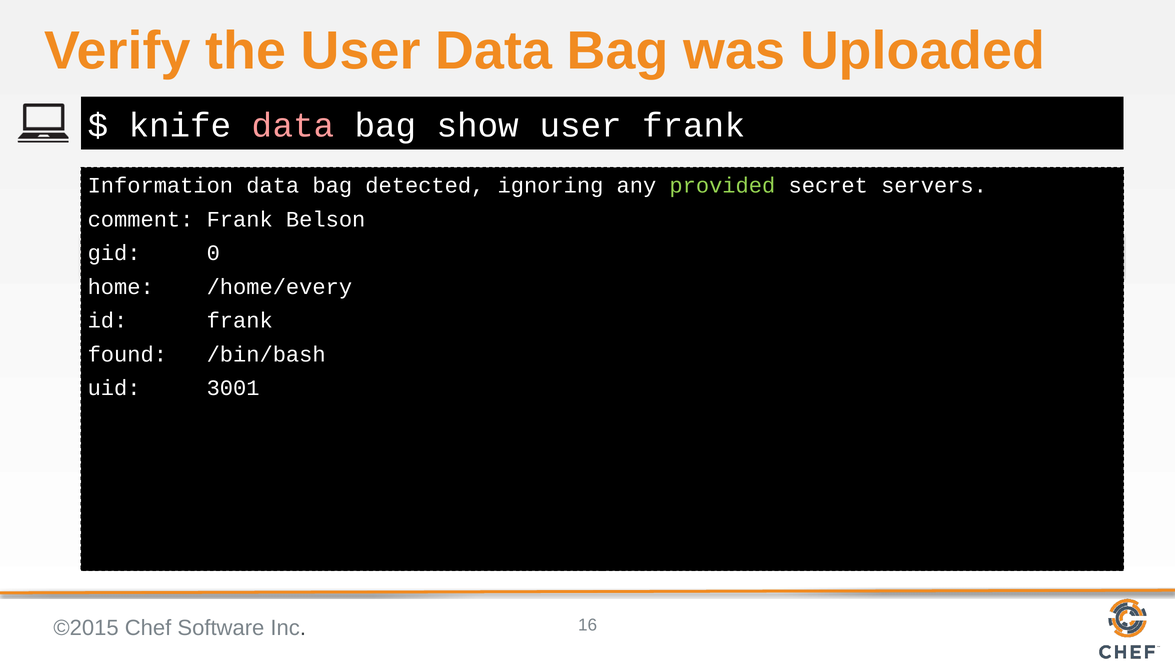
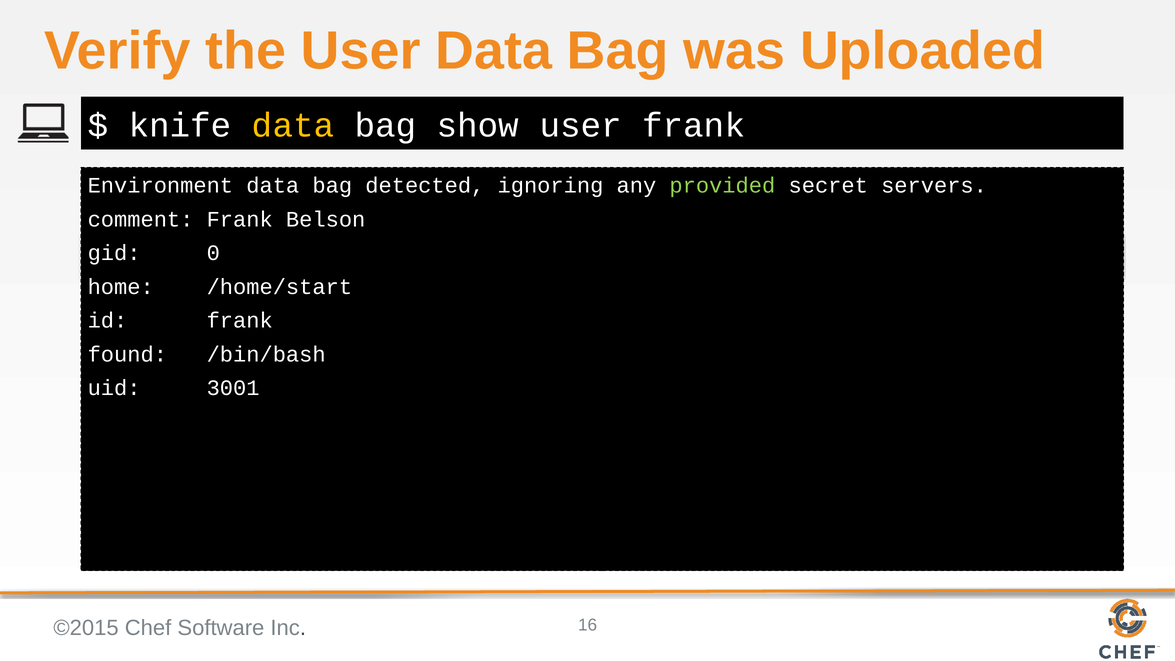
data at (293, 125) colour: pink -> yellow
Information: Information -> Environment
/home/every: /home/every -> /home/start
